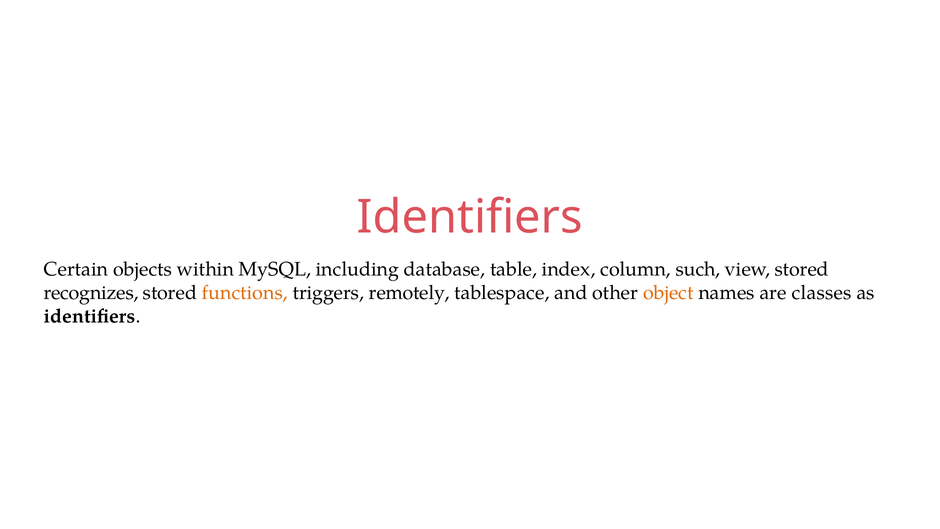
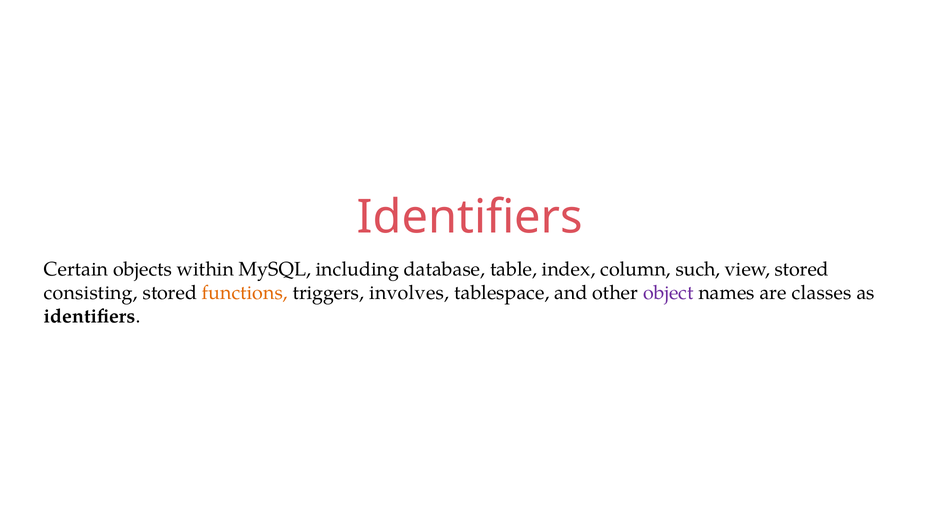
recognizes: recognizes -> consisting
remotely: remotely -> involves
object colour: orange -> purple
